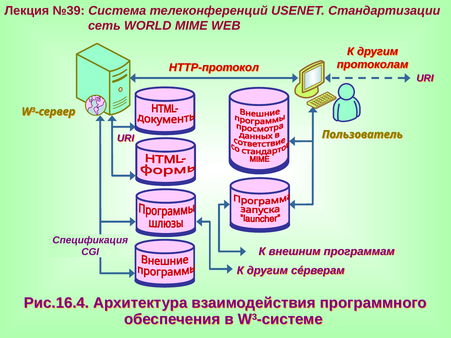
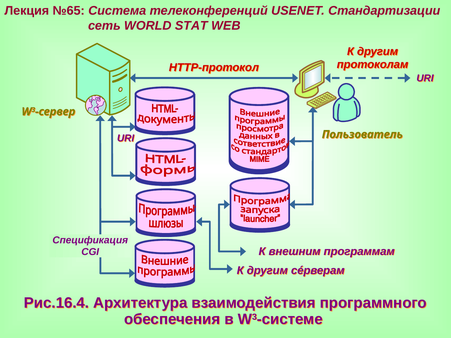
№39: №39 -> №65
MIME: MIME -> STAT
